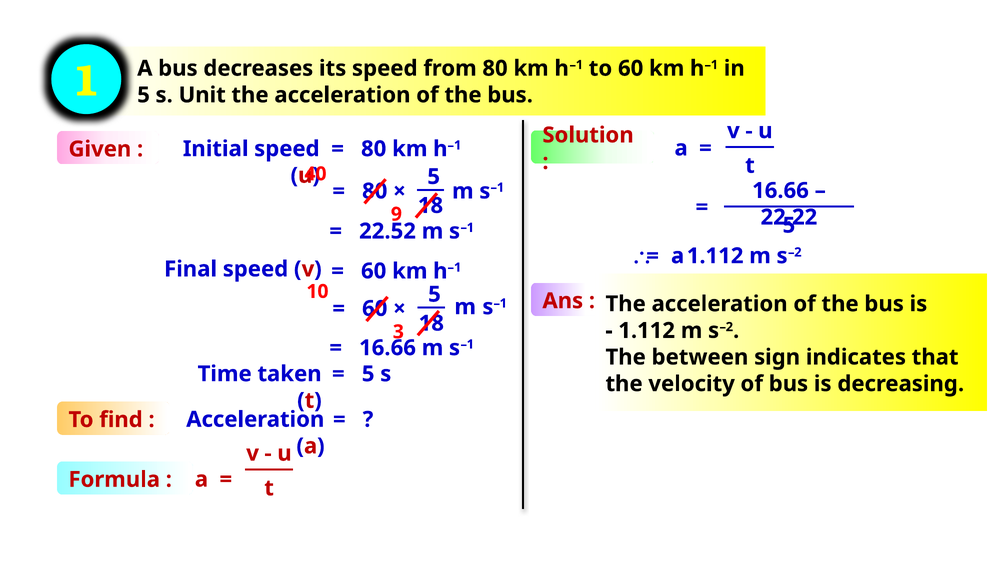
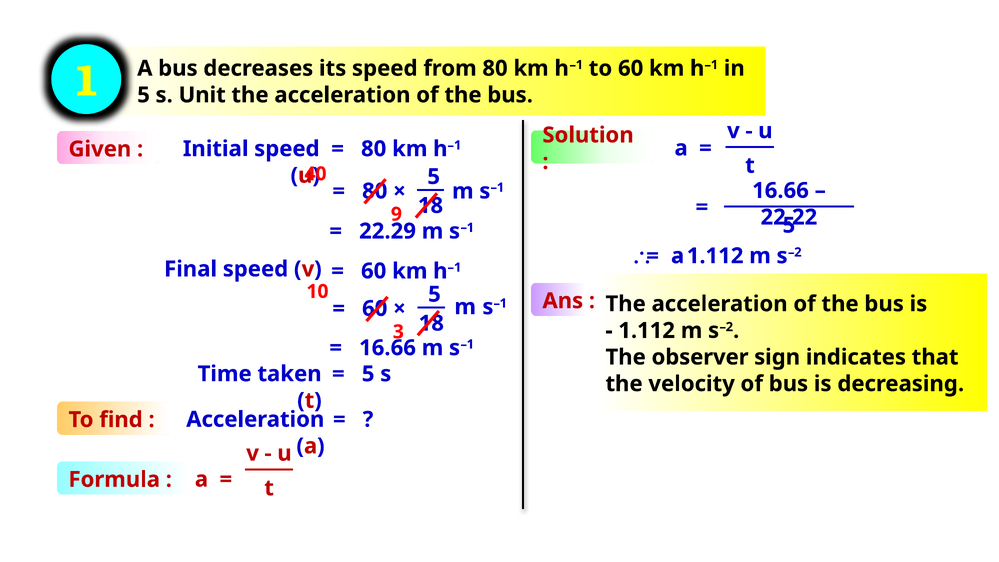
22.52: 22.52 -> 22.29
between: between -> observer
